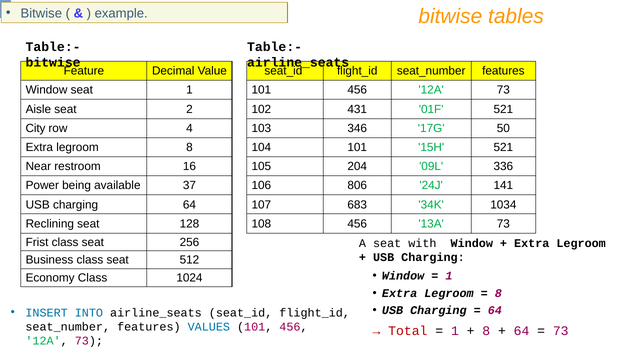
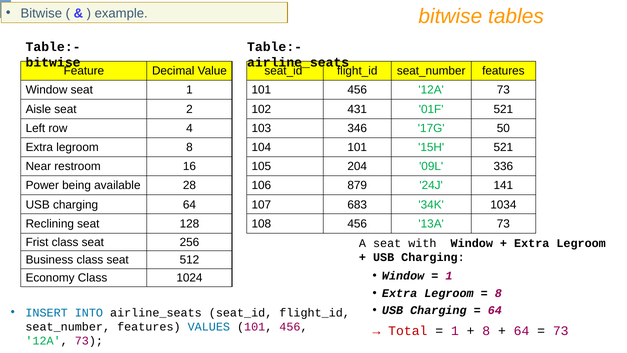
City: City -> Left
37: 37 -> 28
806: 806 -> 879
